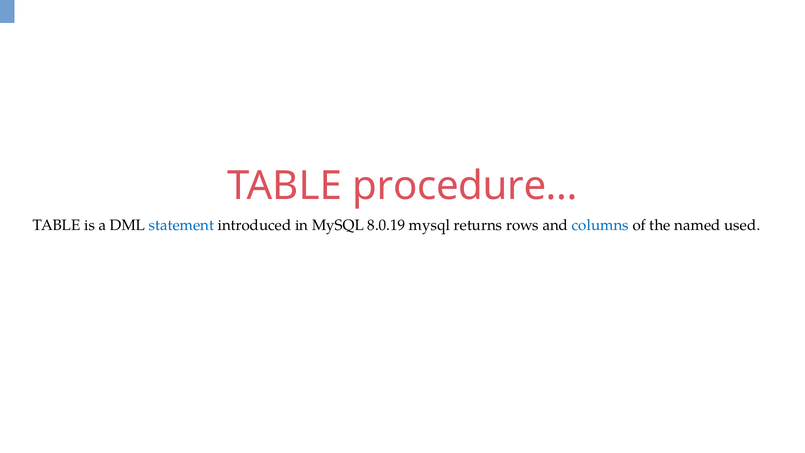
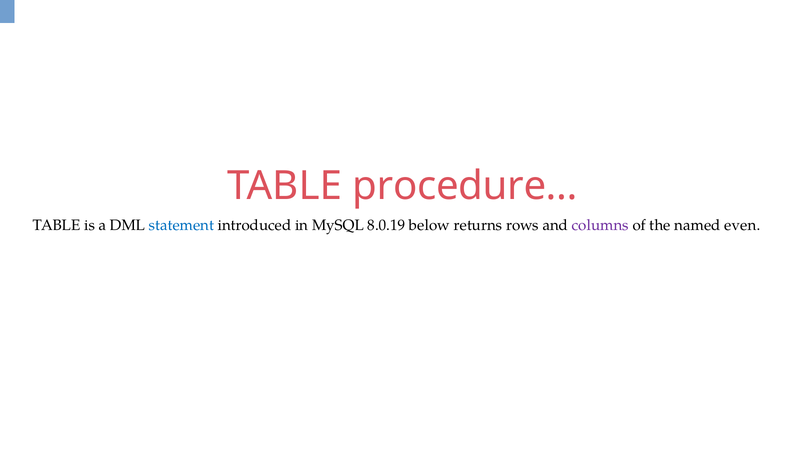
8.0.19 mysql: mysql -> below
columns colour: blue -> purple
used: used -> even
